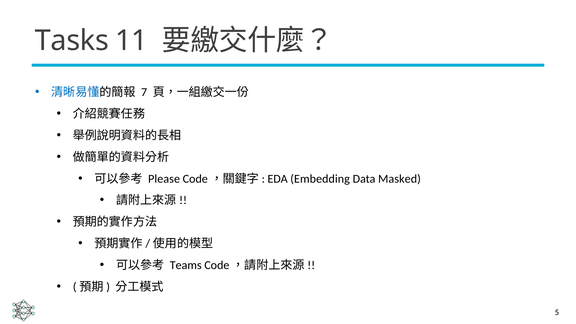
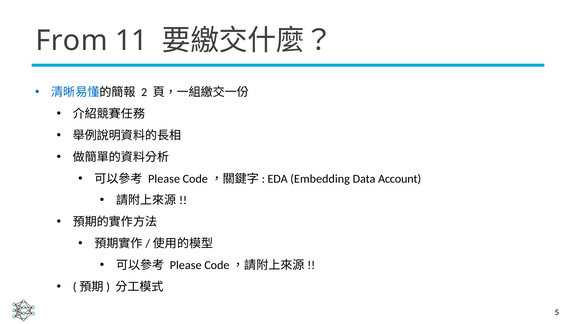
Tasks: Tasks -> From
7: 7 -> 2
Masked: Masked -> Account
Teams at (186, 265): Teams -> Please
